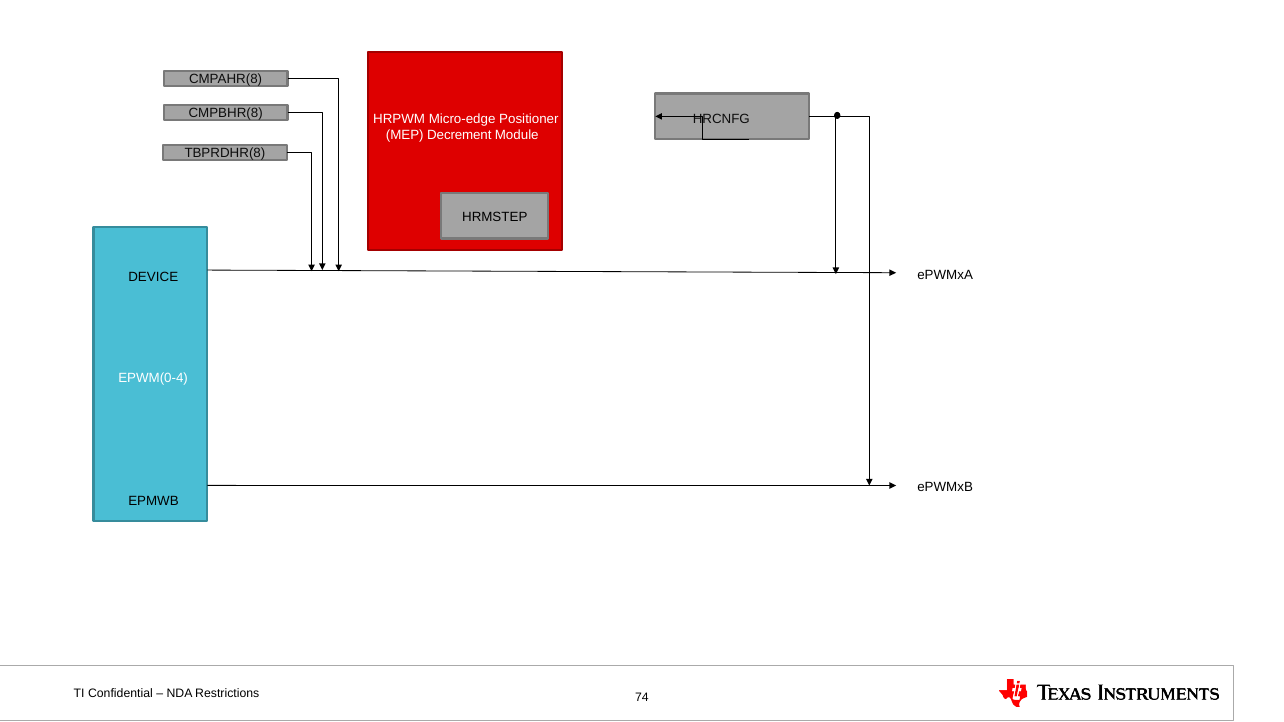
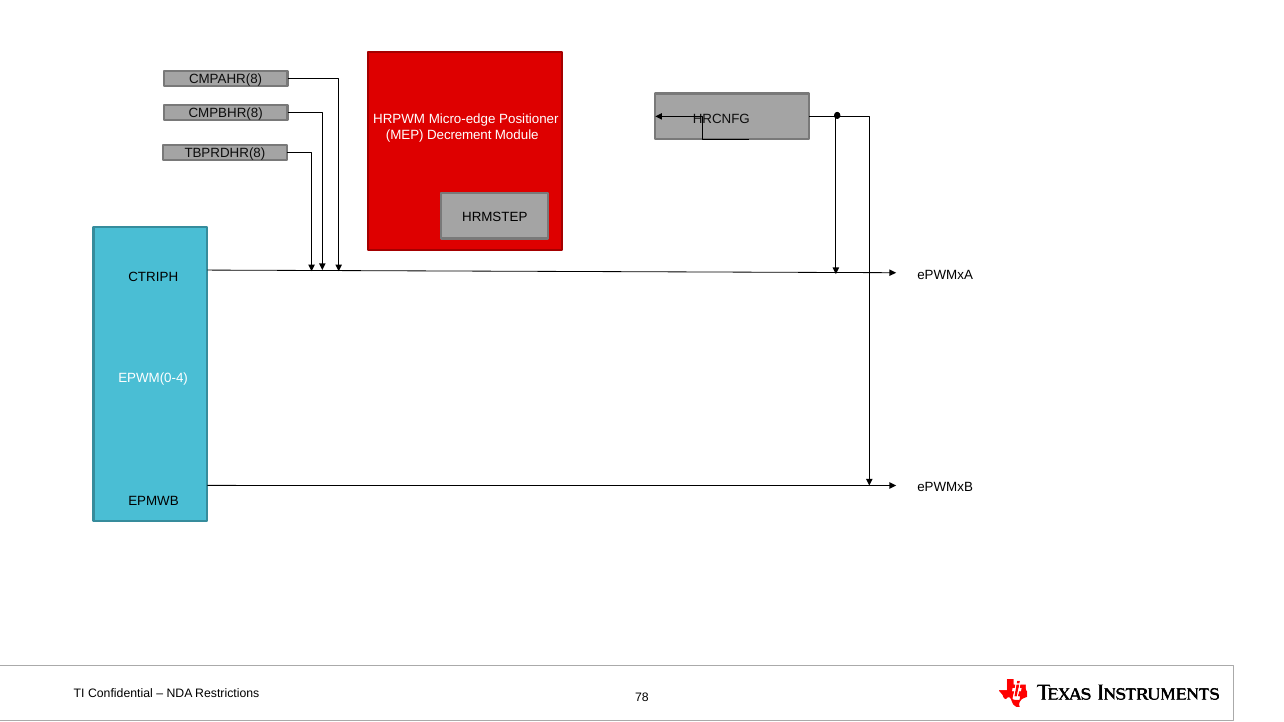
DEVICE: DEVICE -> CTRIPH
74: 74 -> 78
